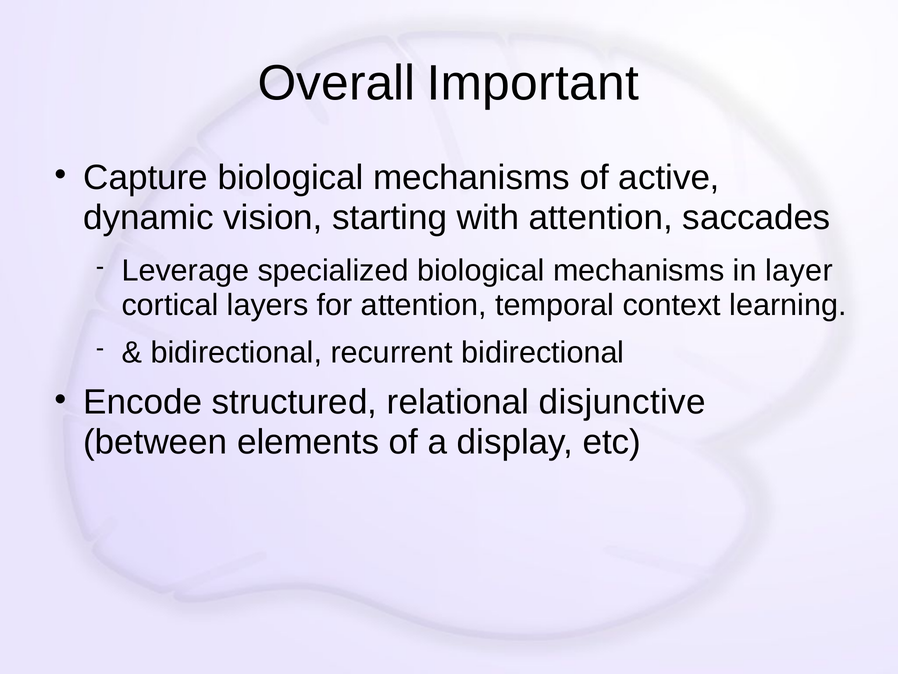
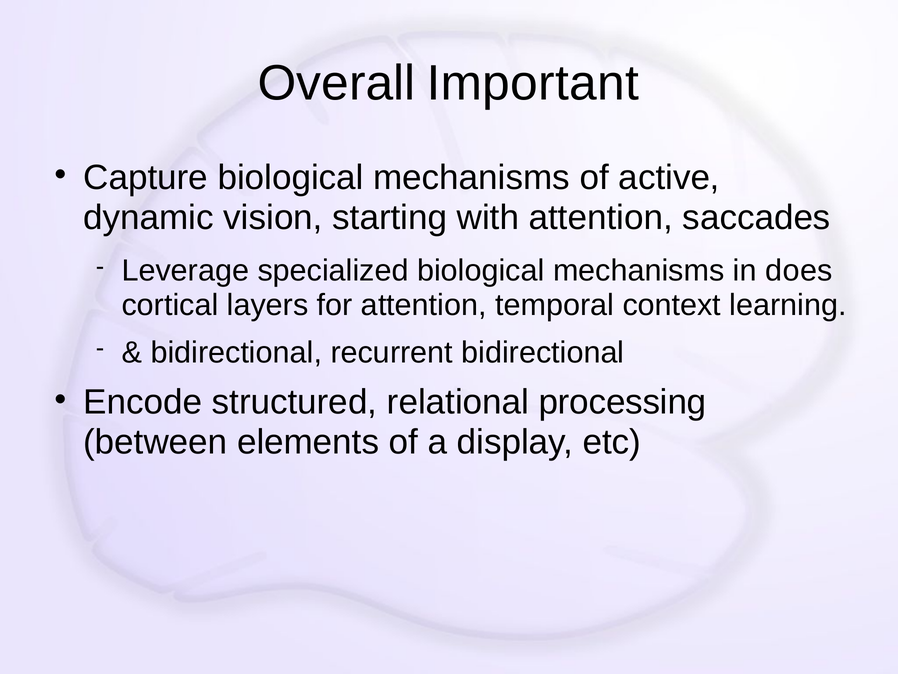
layer: layer -> does
disjunctive: disjunctive -> processing
